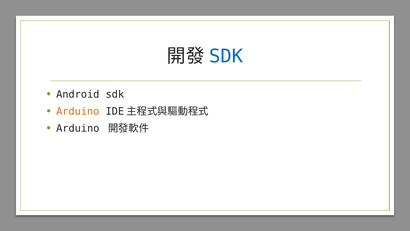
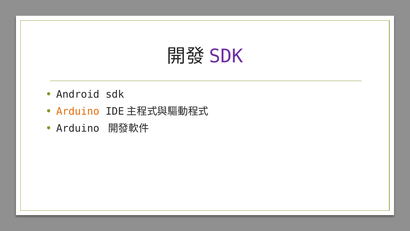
SDK at (226, 56) colour: blue -> purple
